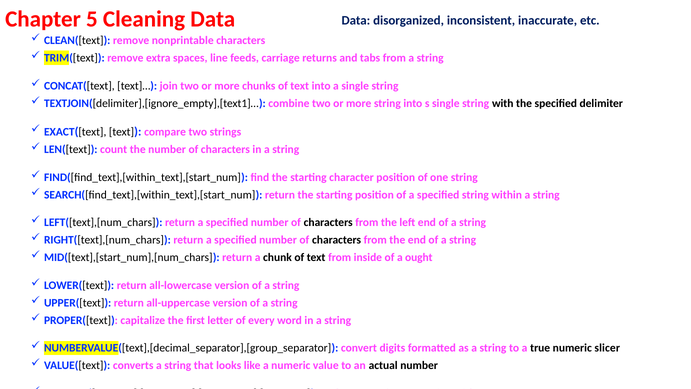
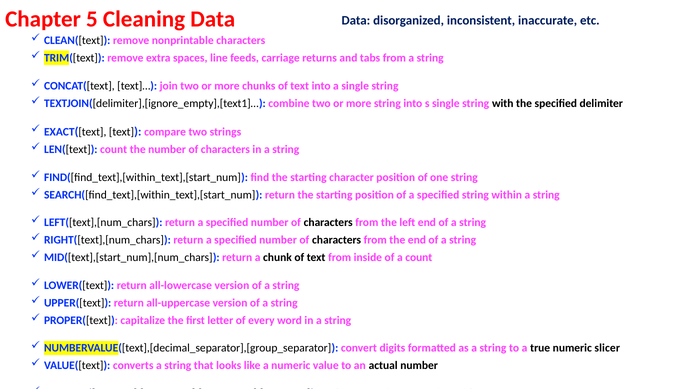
a ought: ought -> count
